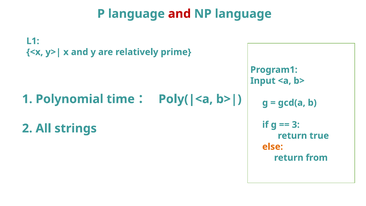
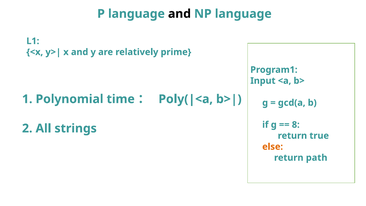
and at (179, 14) colour: red -> black
3: 3 -> 8
from: from -> path
